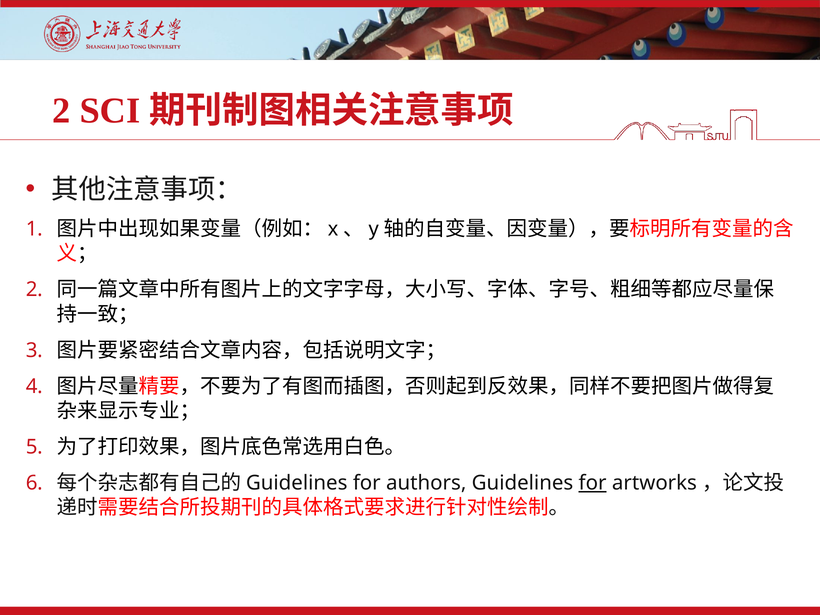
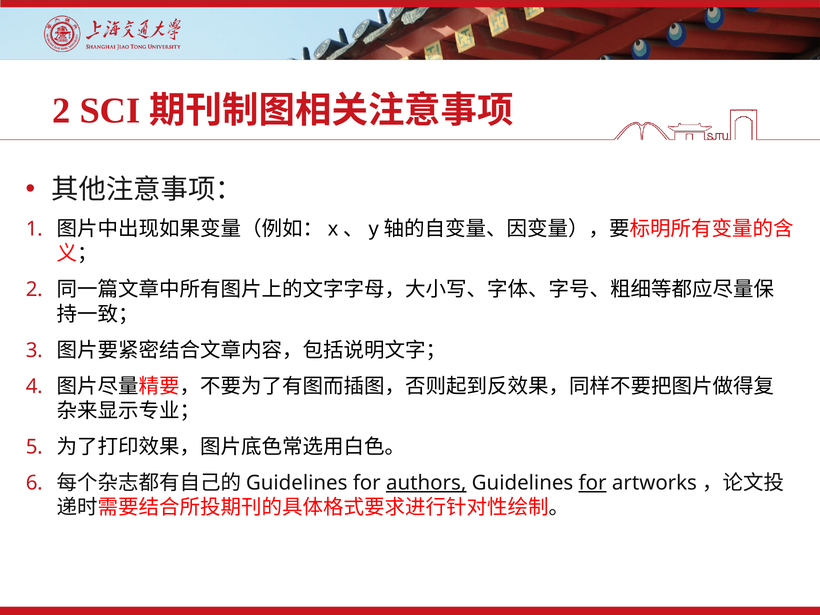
authors underline: none -> present
